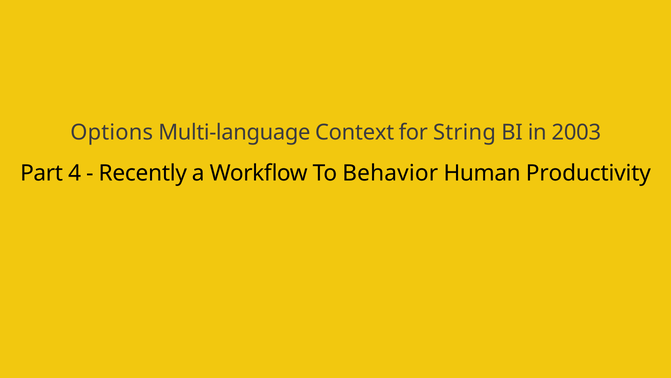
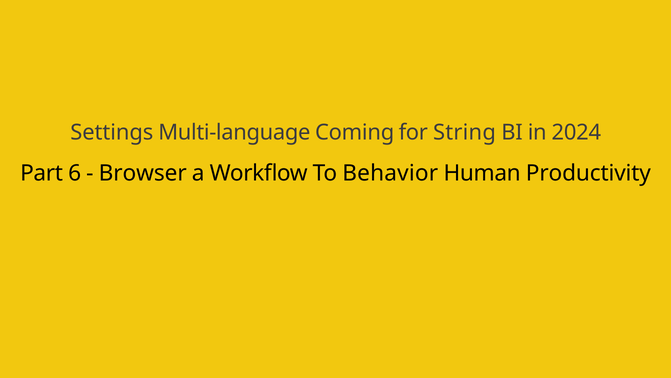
Options: Options -> Settings
Context: Context -> Coming
2003: 2003 -> 2024
4: 4 -> 6
Recently: Recently -> Browser
